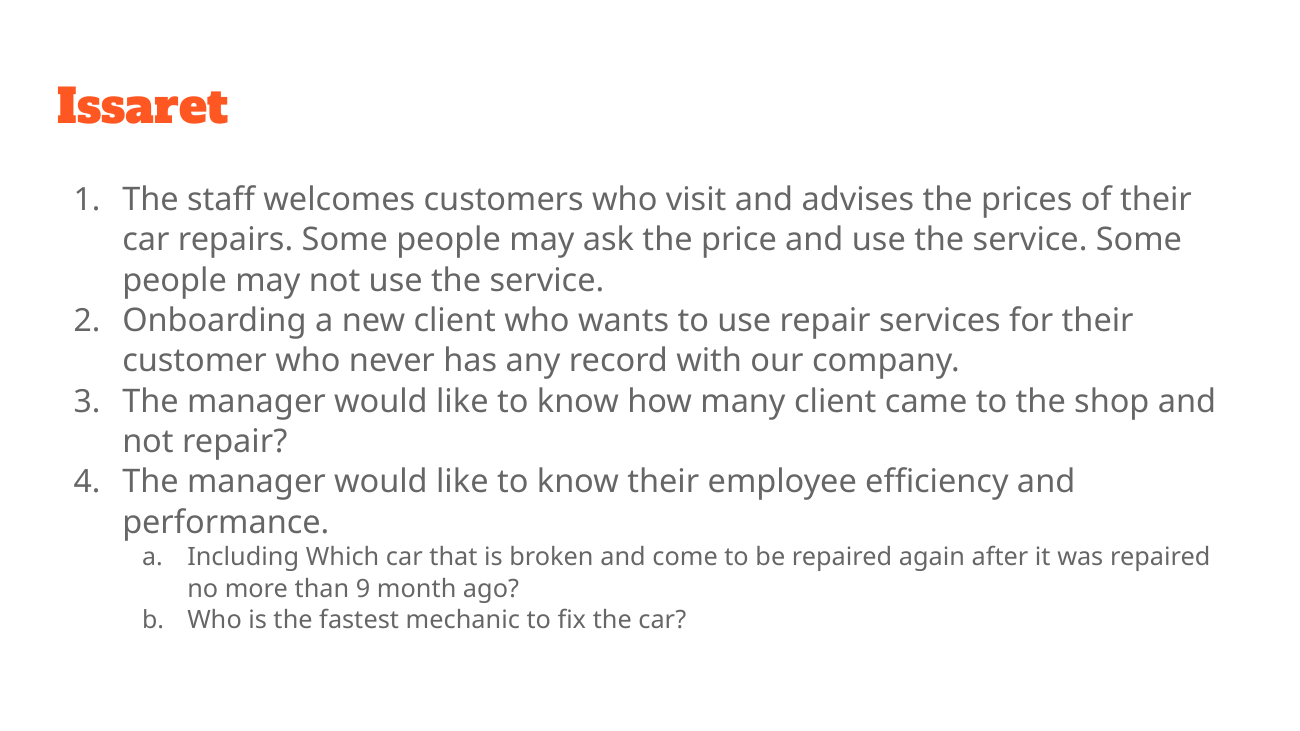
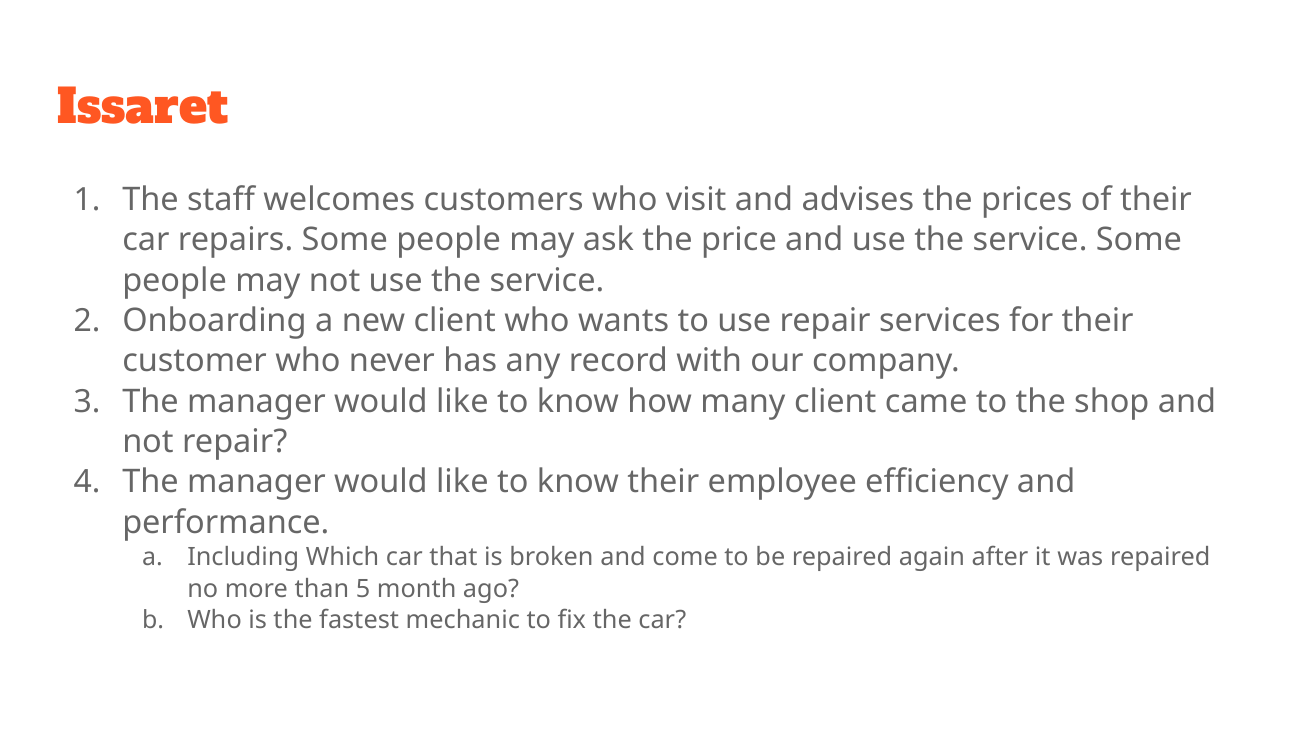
9: 9 -> 5
